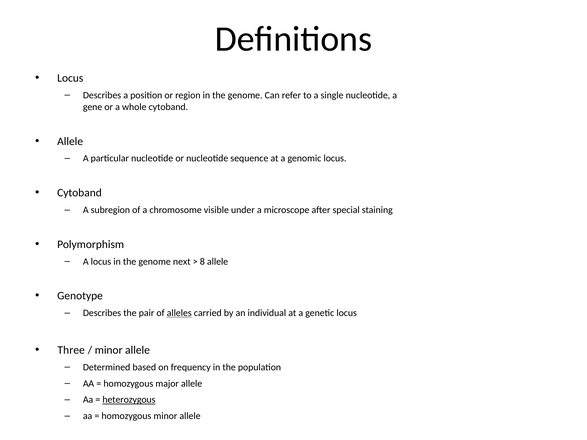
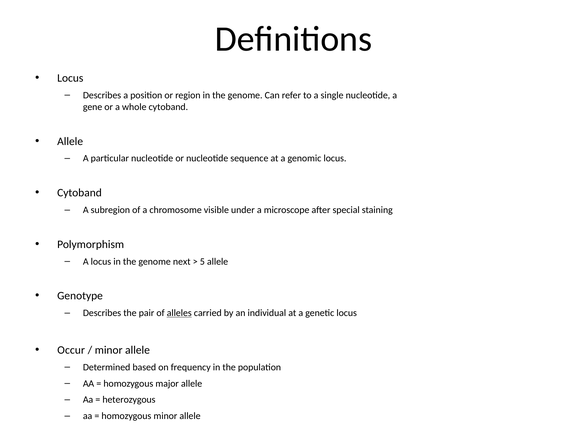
8: 8 -> 5
Three: Three -> Occur
heterozygous underline: present -> none
